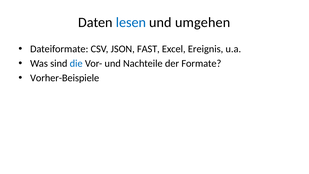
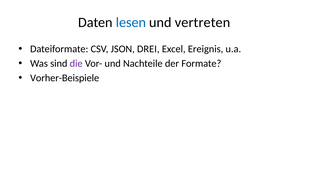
umgehen: umgehen -> vertreten
FAST: FAST -> DREI
die colour: blue -> purple
